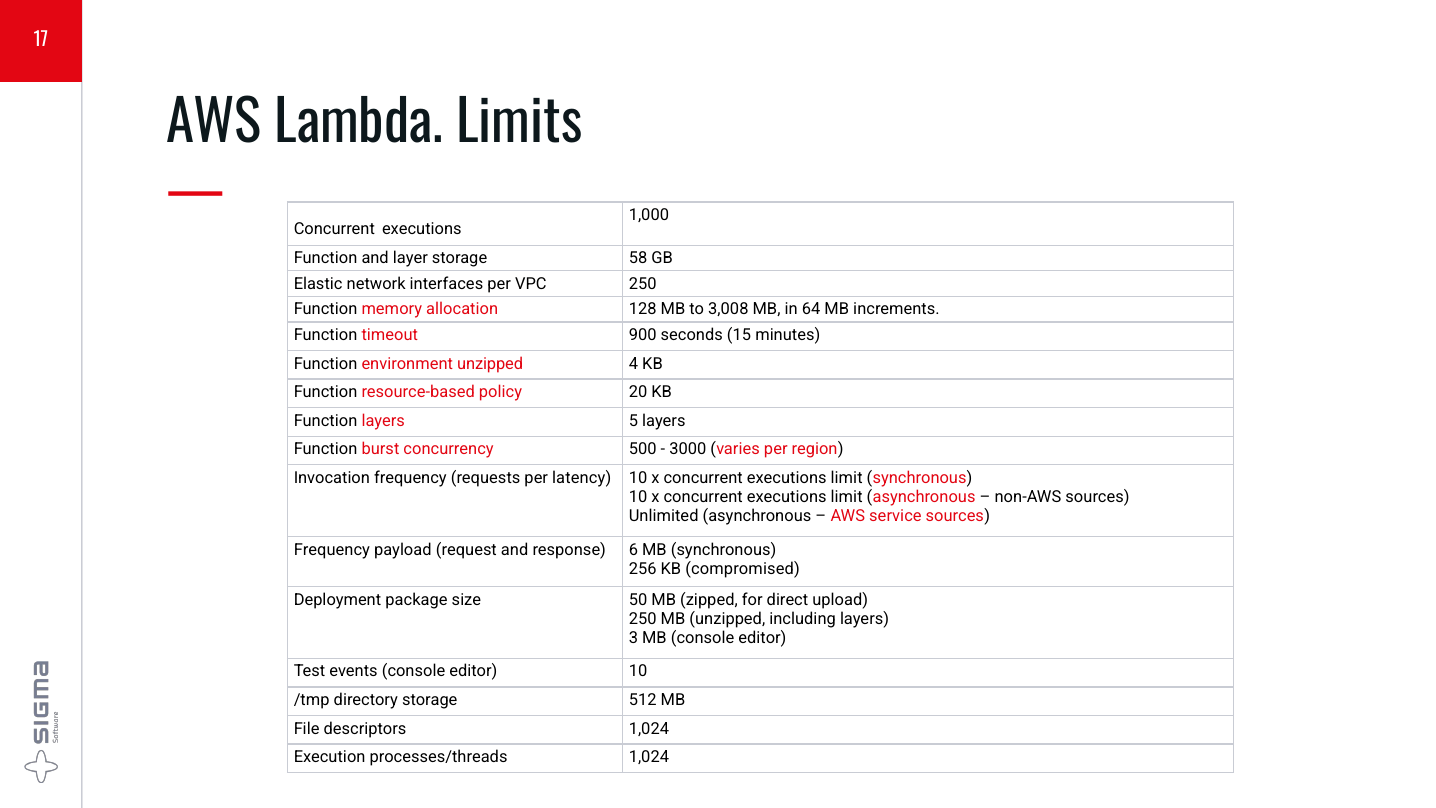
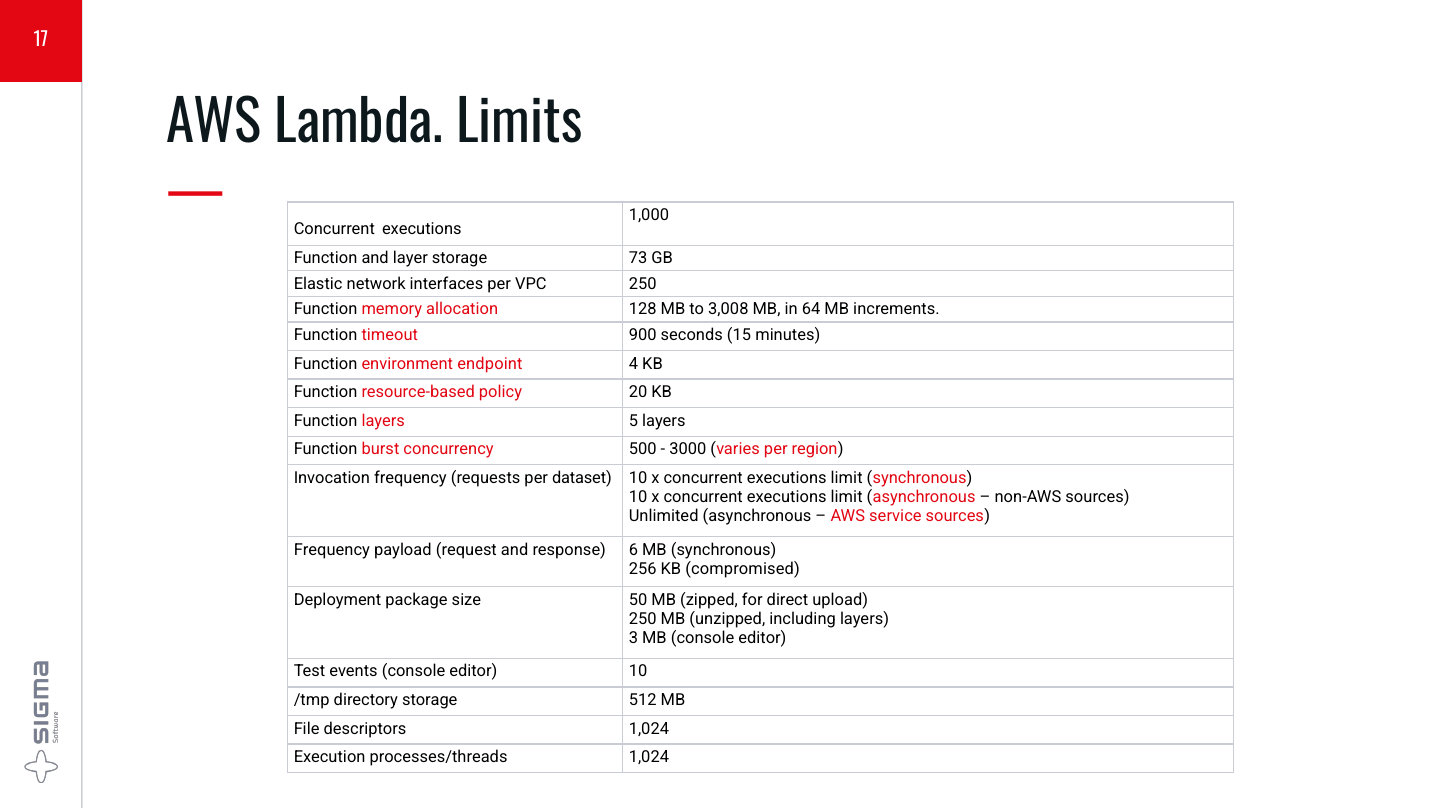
58: 58 -> 73
environment unzipped: unzipped -> endpoint
latency: latency -> dataset
